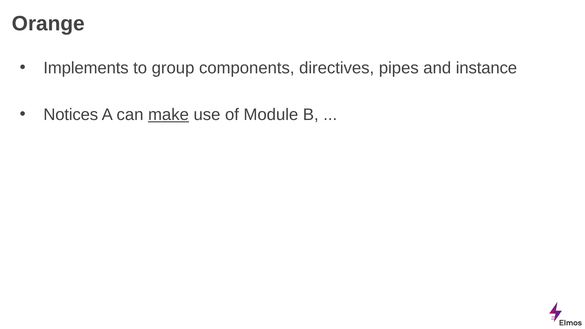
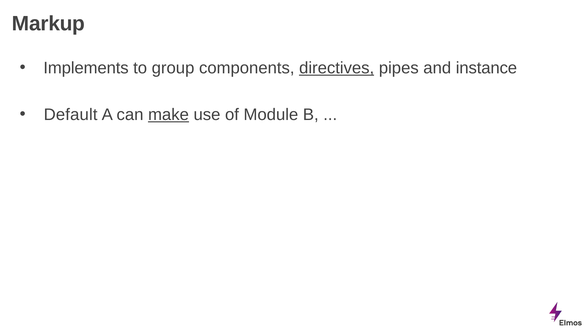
Orange: Orange -> Markup
directives underline: none -> present
Notices: Notices -> Default
